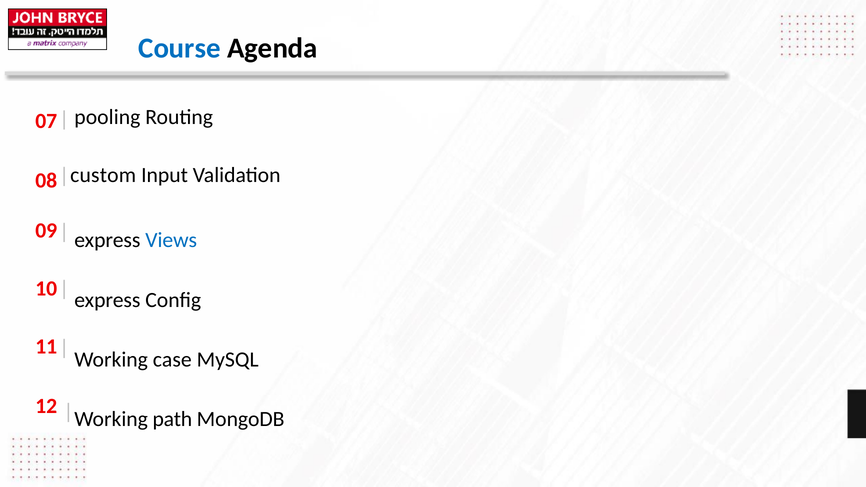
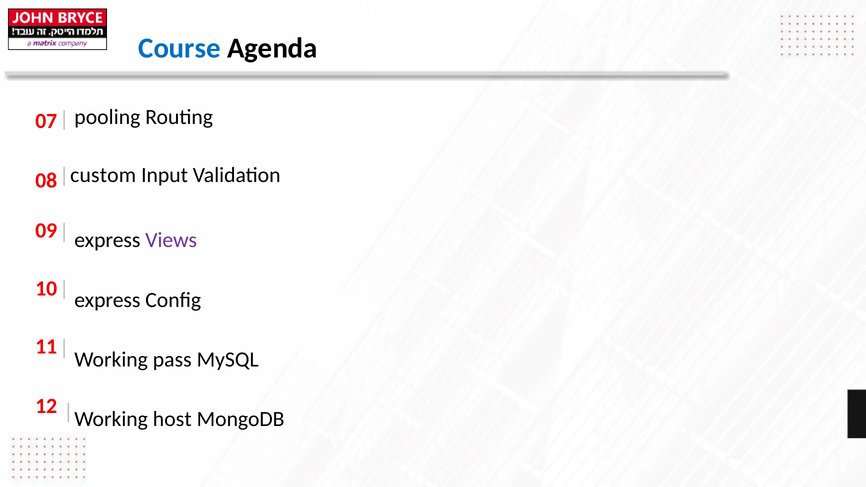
Views colour: blue -> purple
case: case -> pass
path: path -> host
